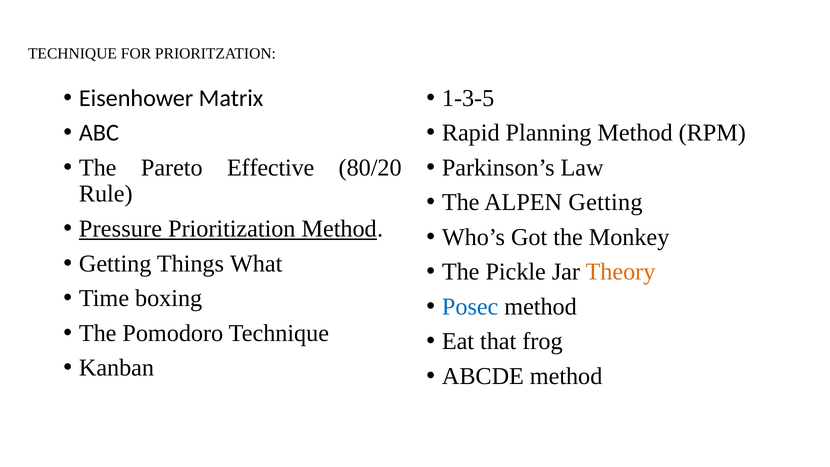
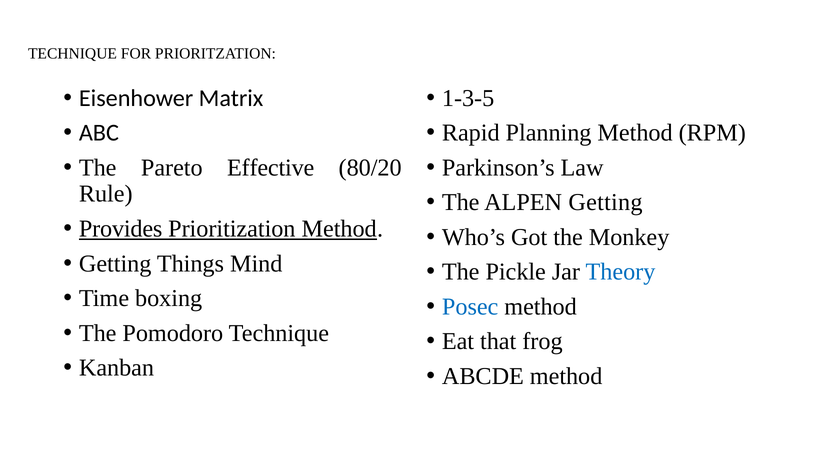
Pressure: Pressure -> Provides
What: What -> Mind
Theory colour: orange -> blue
